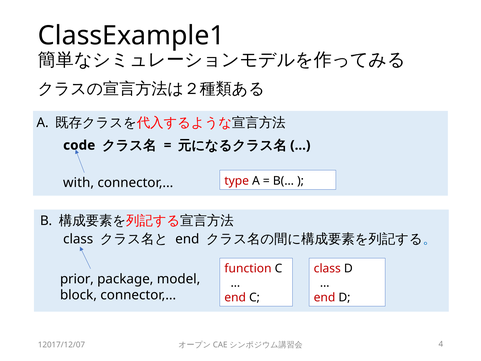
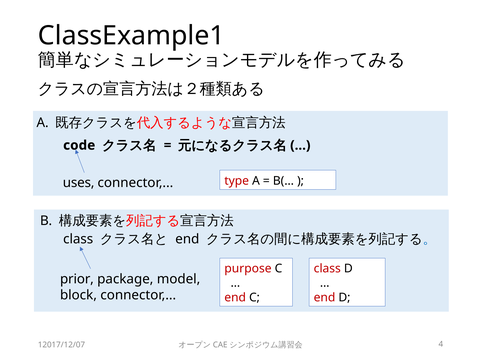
with: with -> uses
function: function -> purpose
